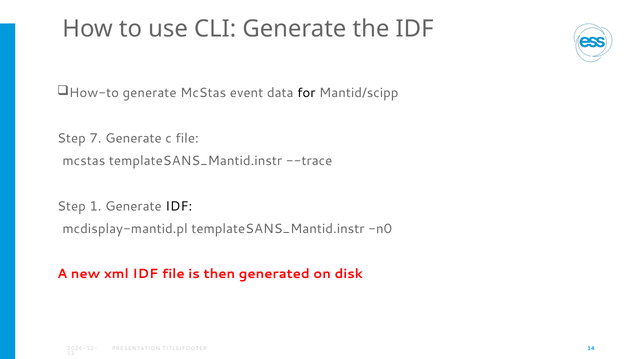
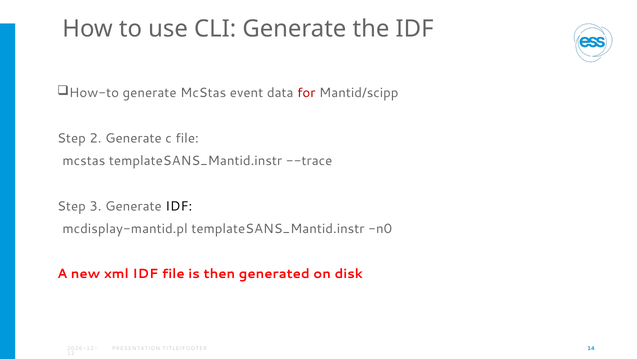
for colour: black -> red
7: 7 -> 2
1: 1 -> 3
